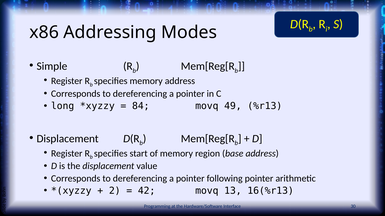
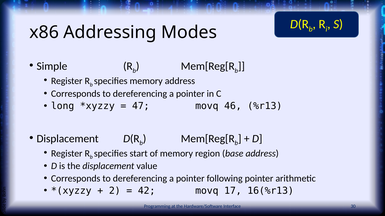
84: 84 -> 47
49: 49 -> 46
13: 13 -> 17
